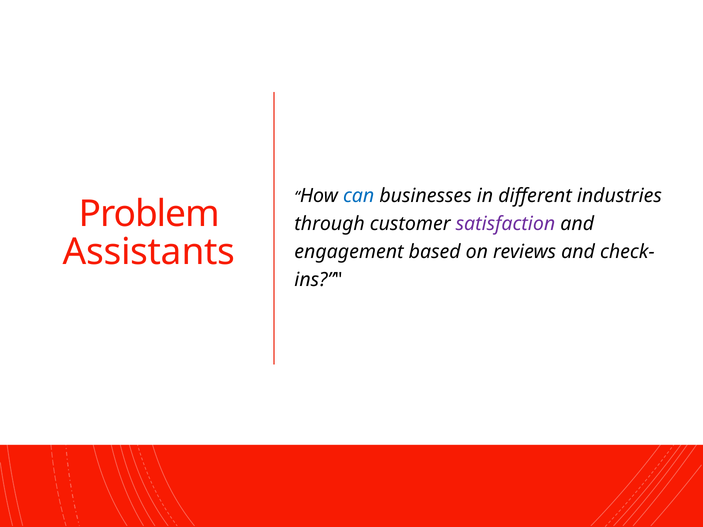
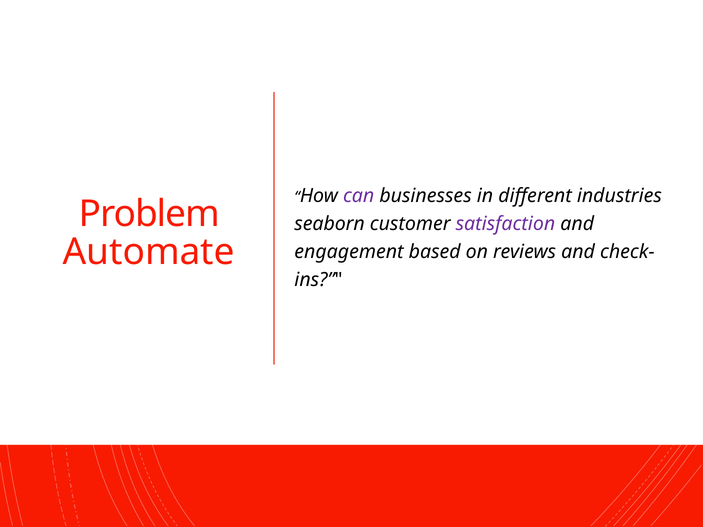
can colour: blue -> purple
through: through -> seaborn
Assistants: Assistants -> Automate
